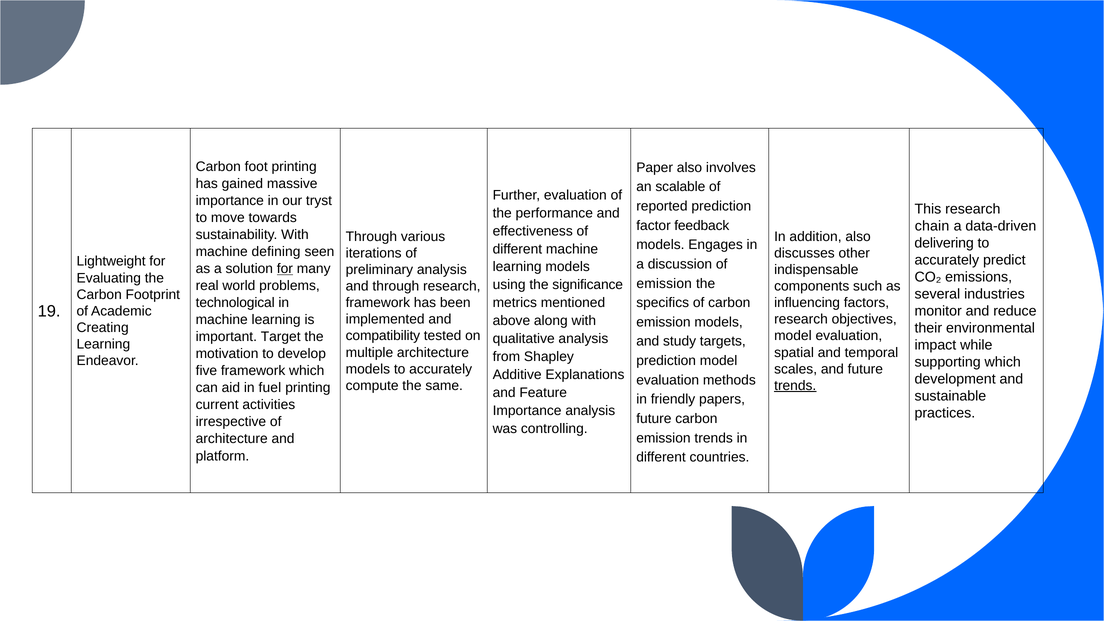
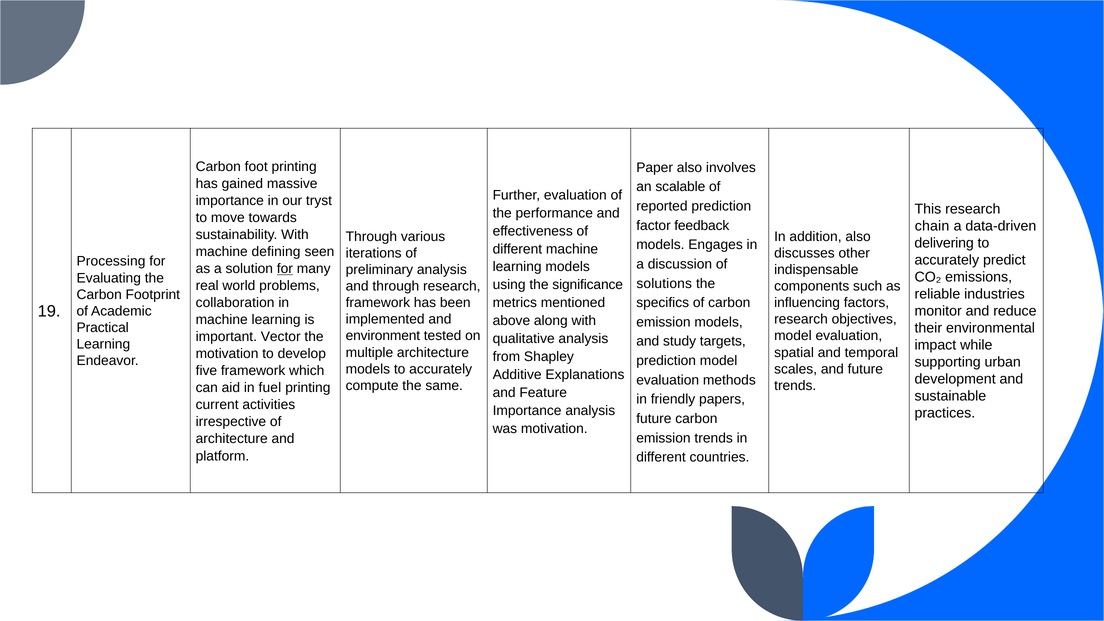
Lightweight: Lightweight -> Processing
emission at (664, 283): emission -> solutions
several: several -> reliable
technological: technological -> collaboration
Creating: Creating -> Practical
compatibility: compatibility -> environment
Target: Target -> Vector
supporting which: which -> urban
trends at (795, 386) underline: present -> none
was controlling: controlling -> motivation
